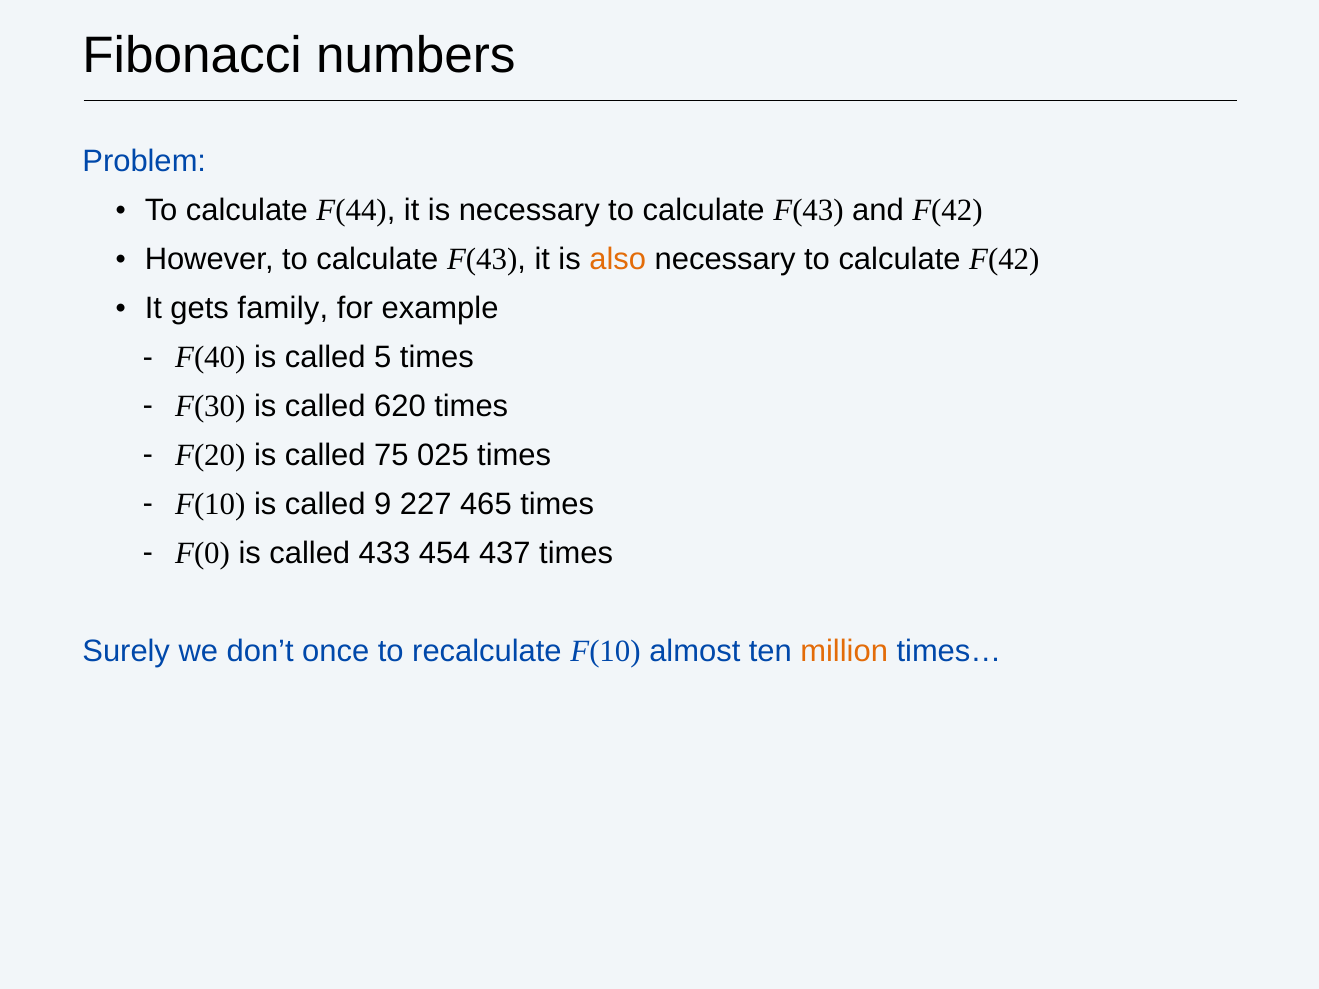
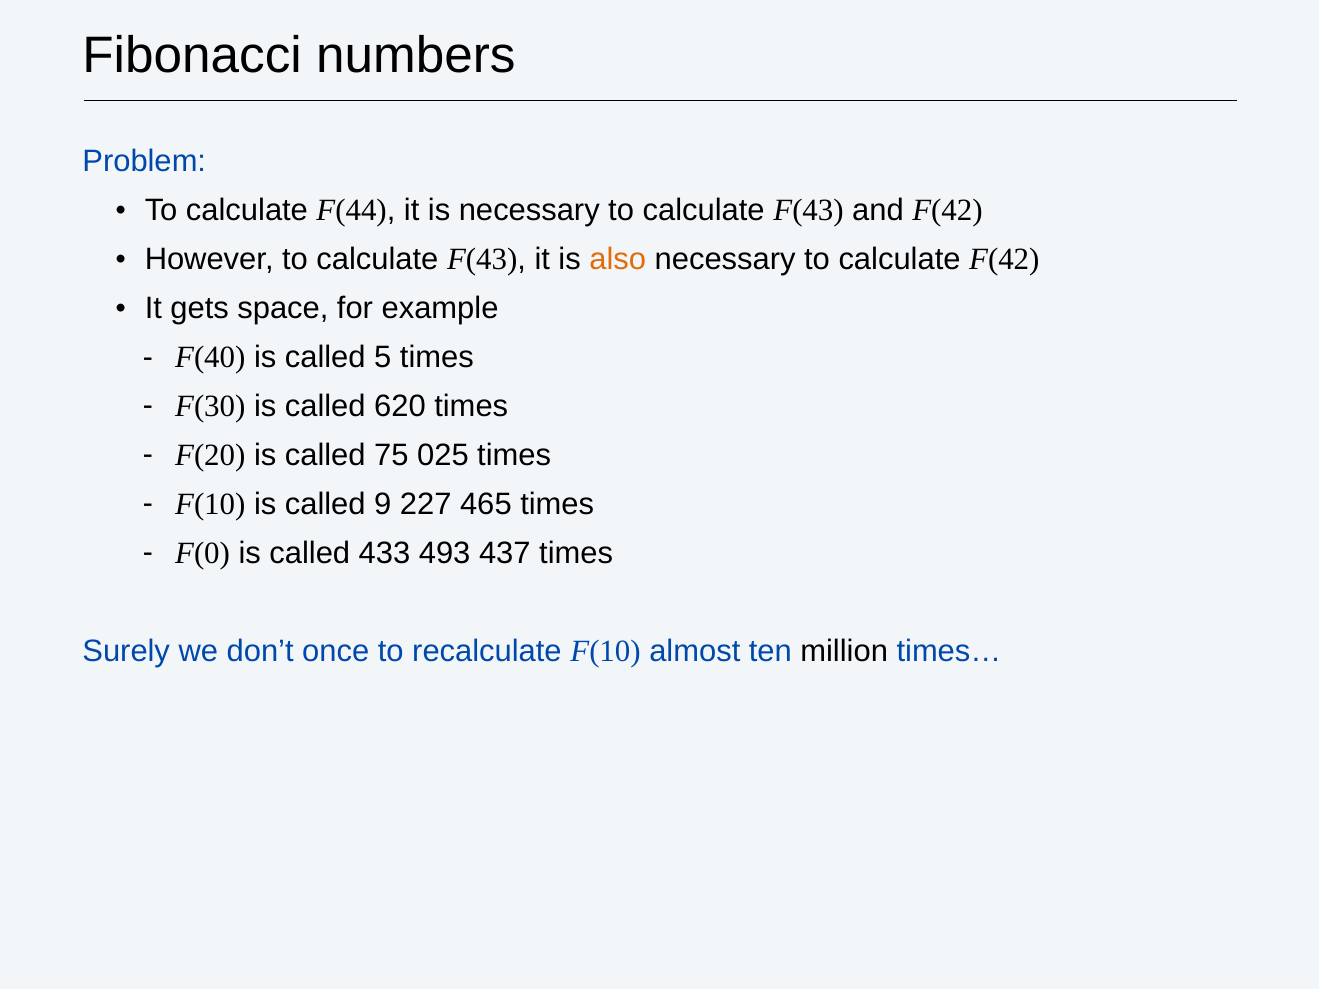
family: family -> space
454: 454 -> 493
million colour: orange -> black
